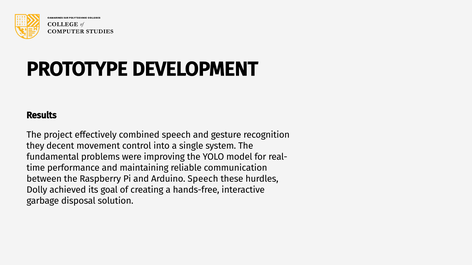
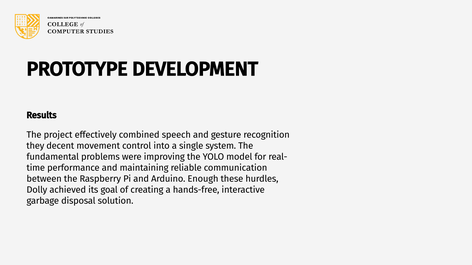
Arduino Speech: Speech -> Enough
